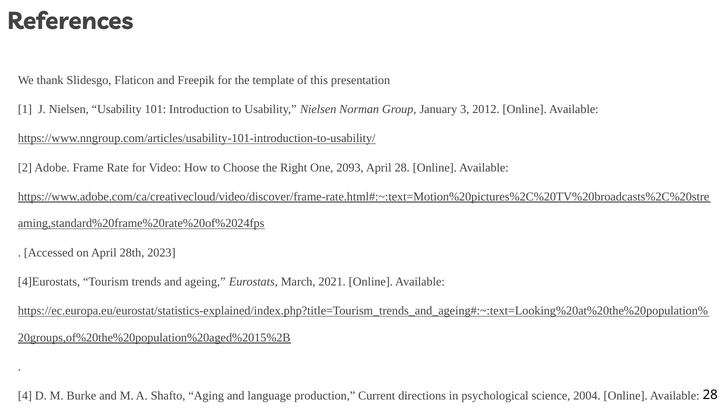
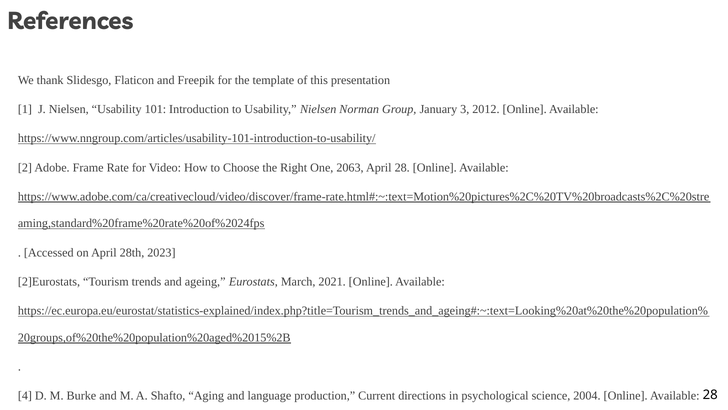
2093: 2093 -> 2063
4]Eurostats: 4]Eurostats -> 2]Eurostats
